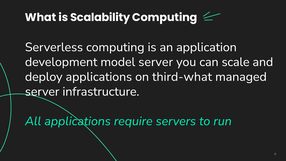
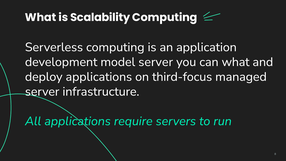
can scale: scale -> what
third-what: third-what -> third-focus
